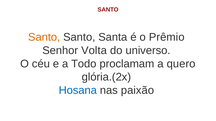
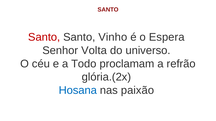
Santo at (44, 37) colour: orange -> red
Santa: Santa -> Vinho
Prêmio: Prêmio -> Espera
quero: quero -> refrão
